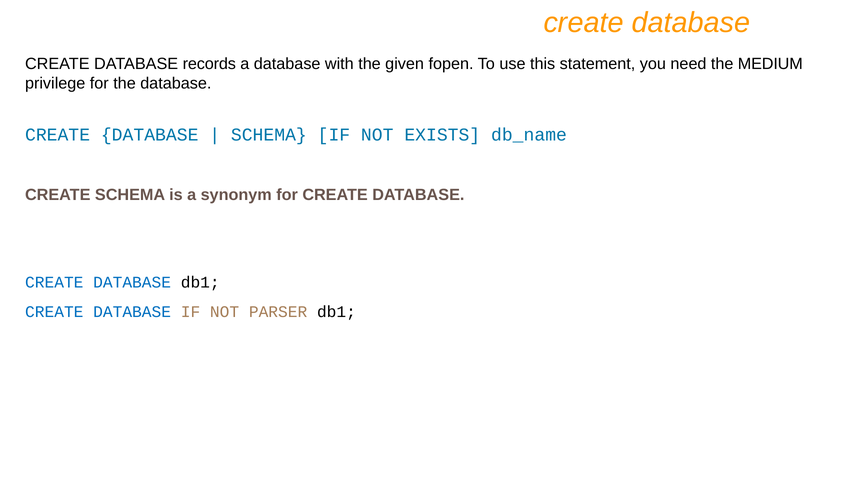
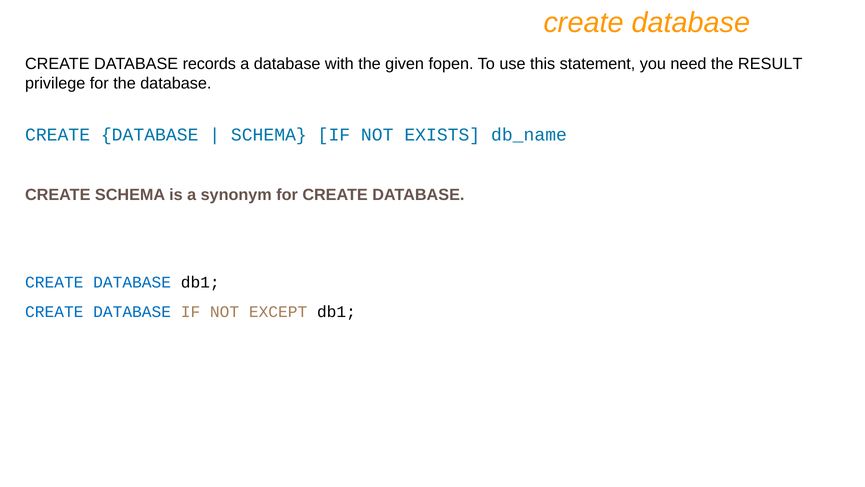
MEDIUM: MEDIUM -> RESULT
PARSER: PARSER -> EXCEPT
